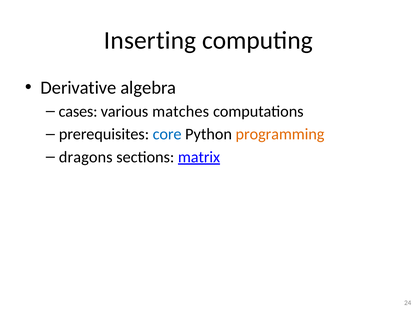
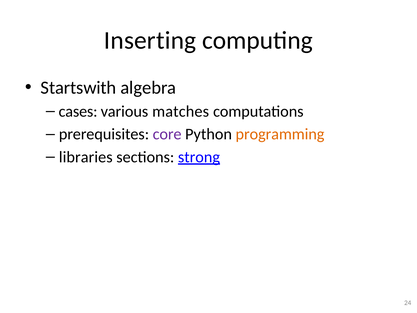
Derivative: Derivative -> Startswith
core colour: blue -> purple
dragons: dragons -> libraries
matrix: matrix -> strong
